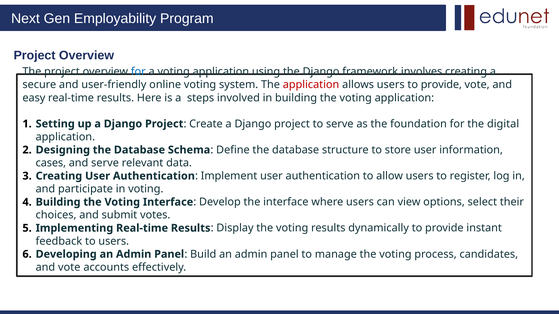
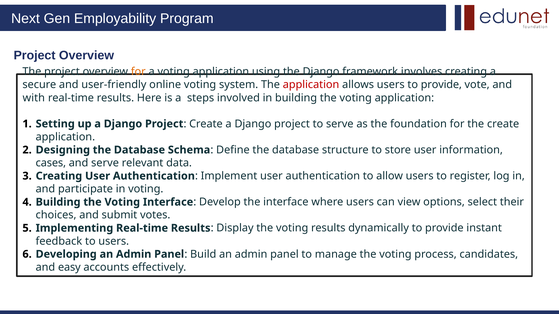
for at (138, 72) colour: blue -> orange
easy: easy -> with
the digital: digital -> create
and vote: vote -> easy
